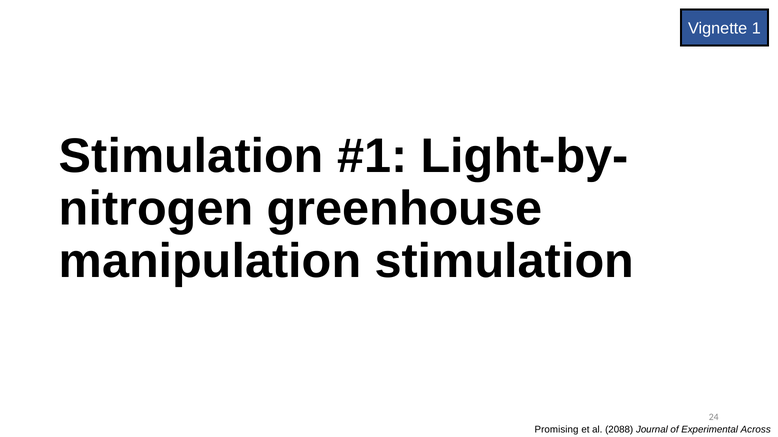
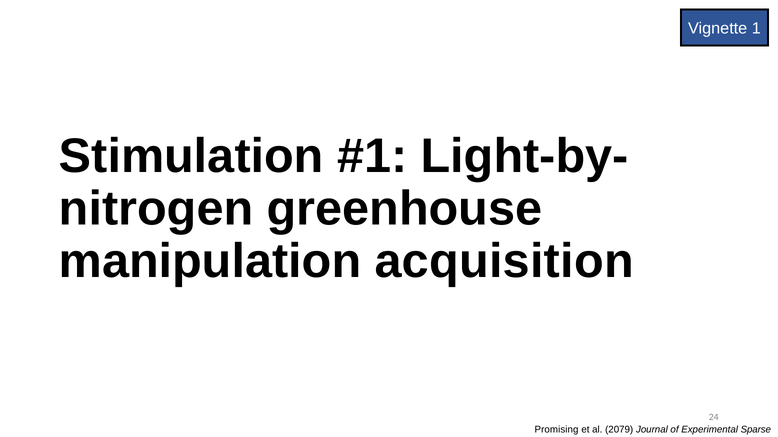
manipulation stimulation: stimulation -> acquisition
2088: 2088 -> 2079
Across: Across -> Sparse
